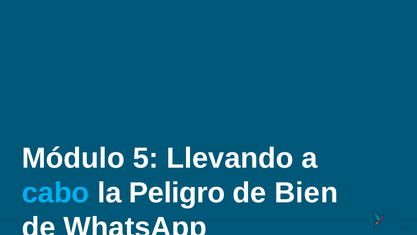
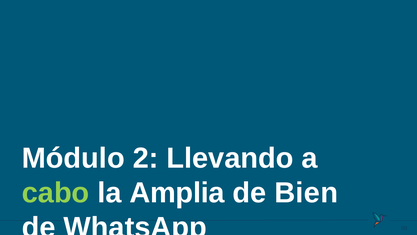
5: 5 -> 2
cabo colour: light blue -> light green
Peligro: Peligro -> Amplia
